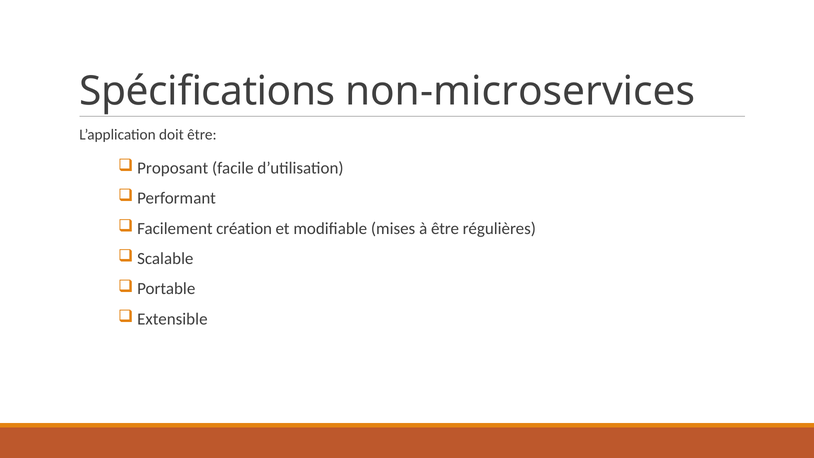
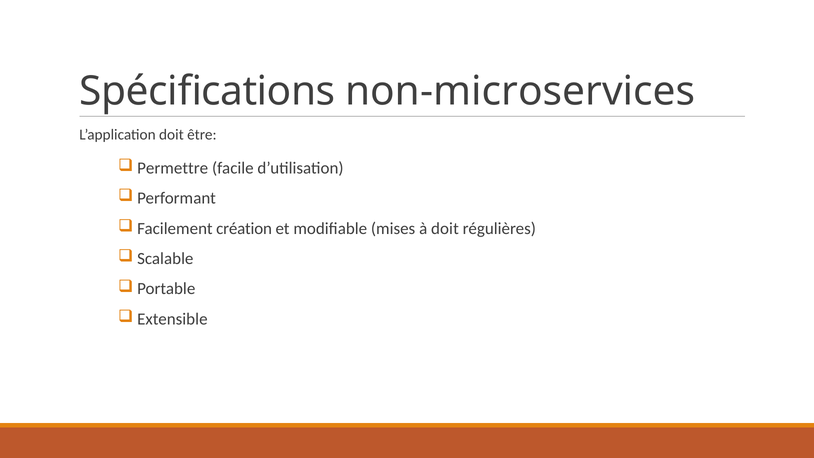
Proposant: Proposant -> Permettre
à être: être -> doit
